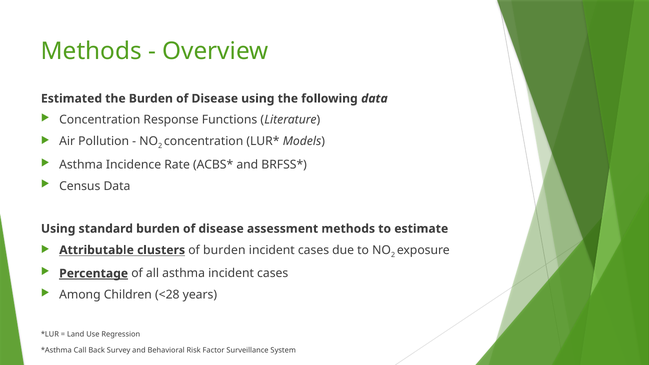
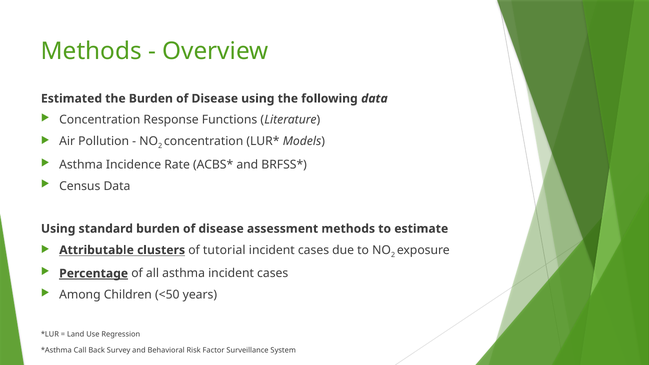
of burden: burden -> tutorial
<28: <28 -> <50
